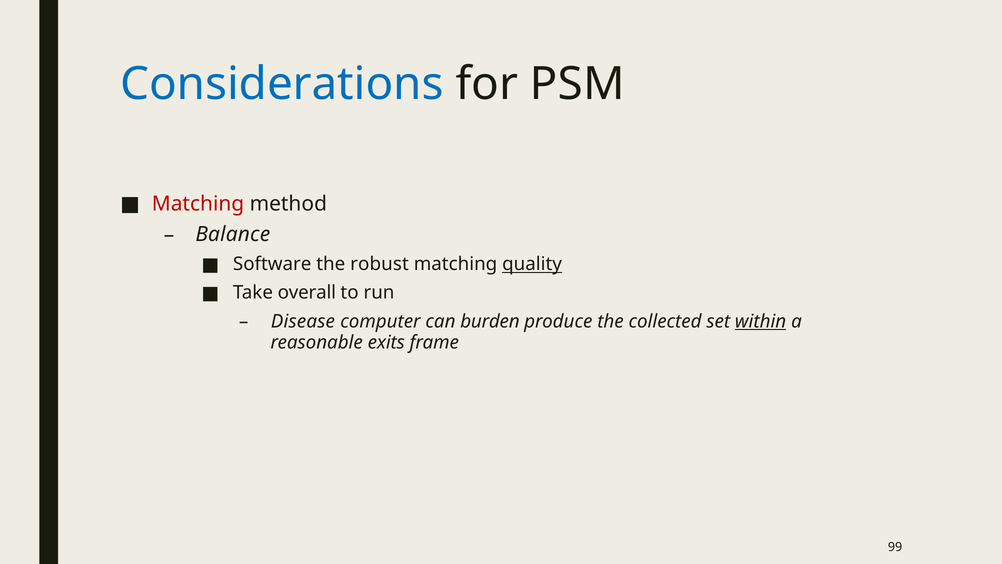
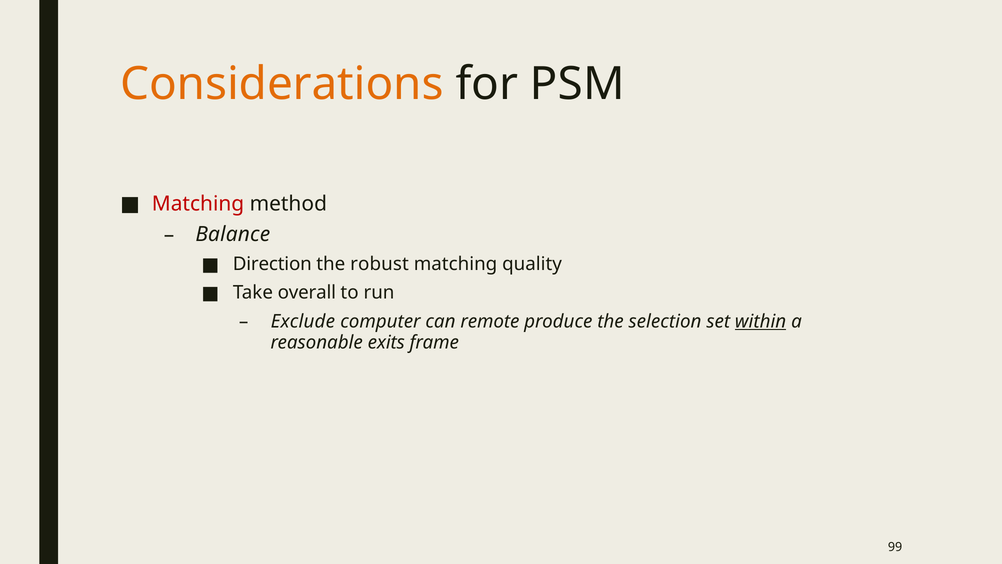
Considerations colour: blue -> orange
Software: Software -> Direction
quality underline: present -> none
Disease: Disease -> Exclude
burden: burden -> remote
collected: collected -> selection
